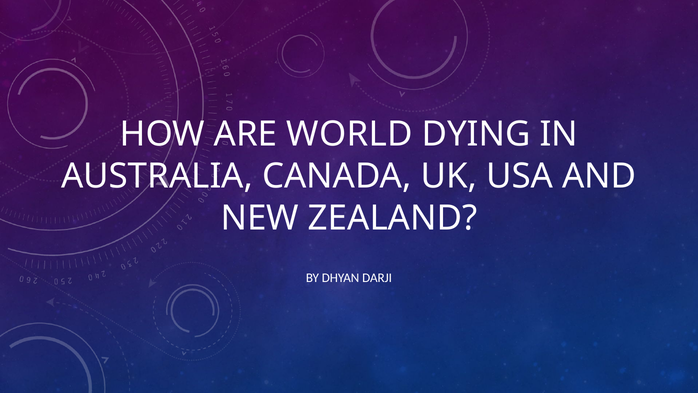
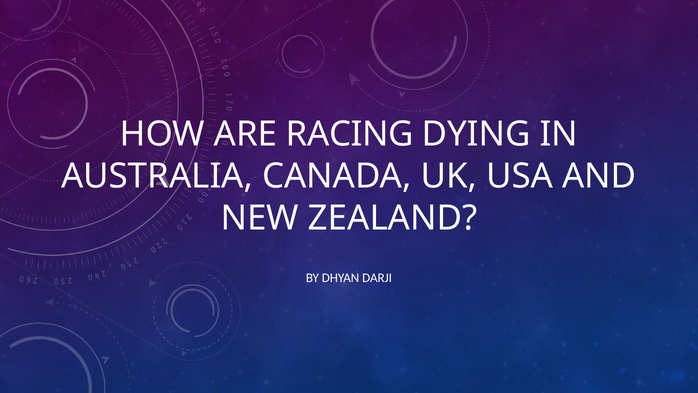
WORLD: WORLD -> RACING
